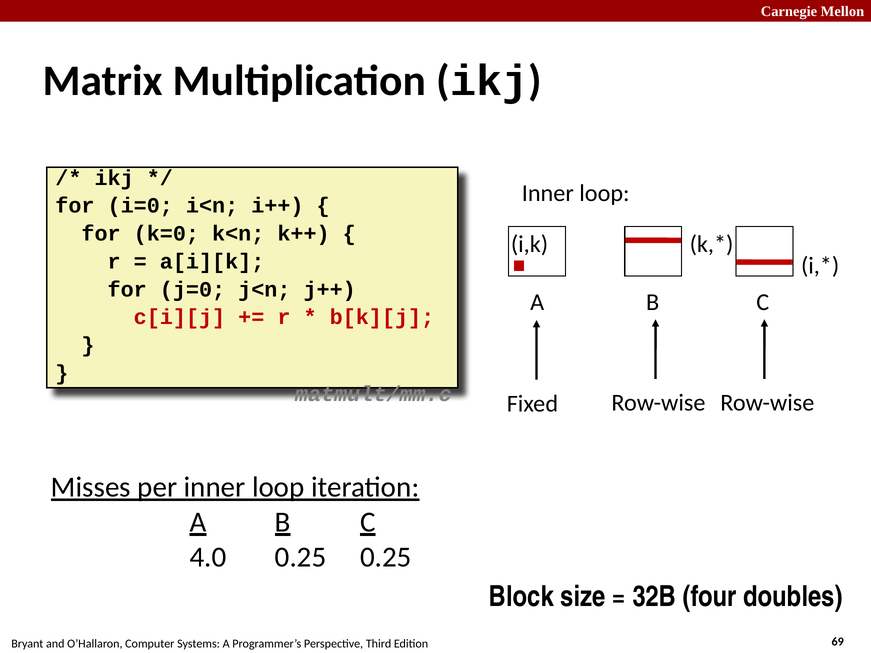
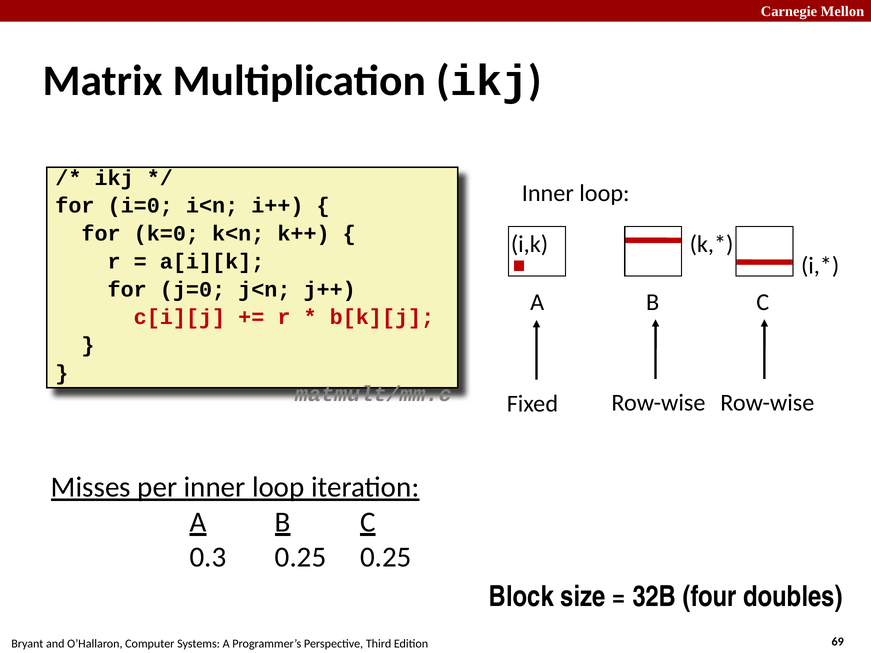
4.0: 4.0 -> 0.3
